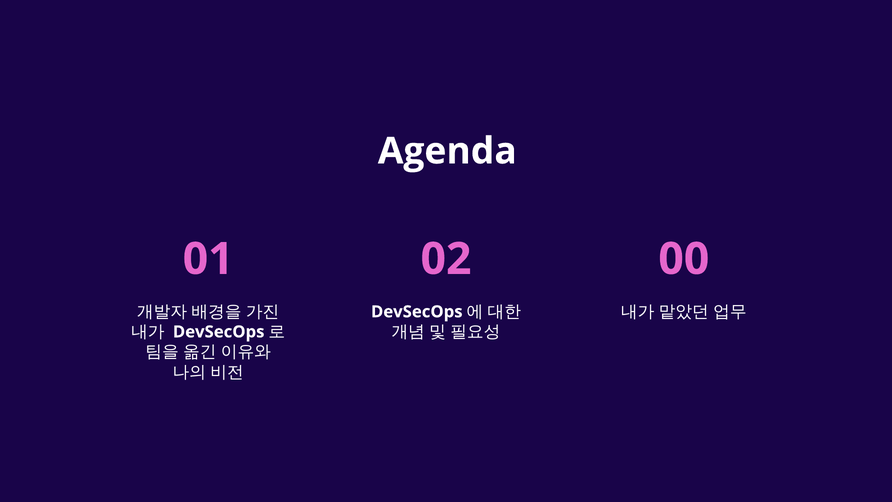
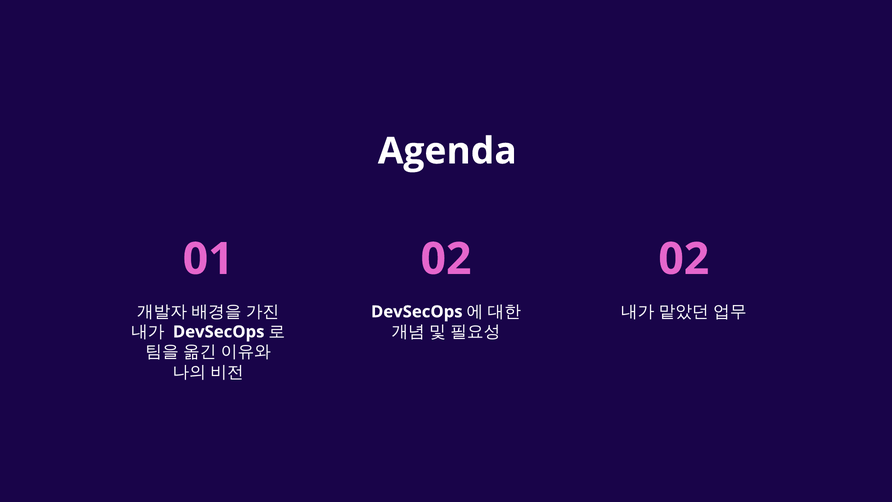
01 00: 00 -> 02
